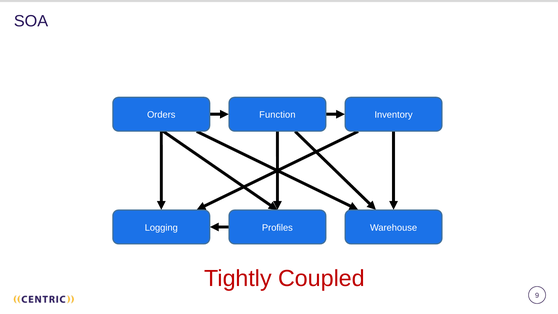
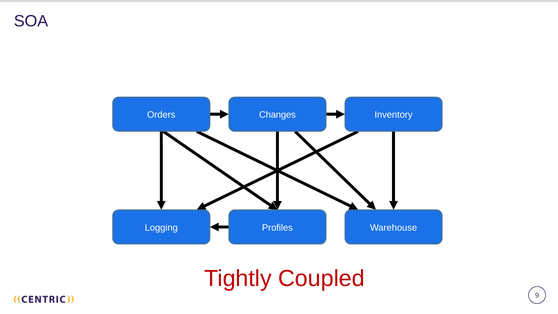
Function: Function -> Changes
